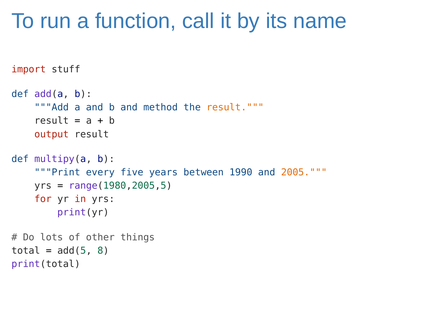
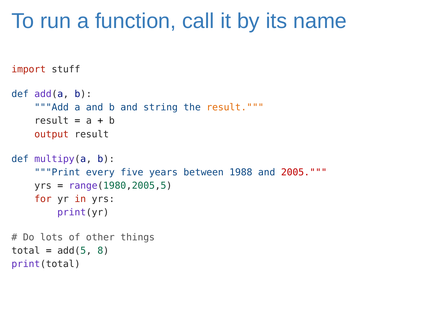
method: method -> string
1990: 1990 -> 1988
2005 colour: orange -> red
